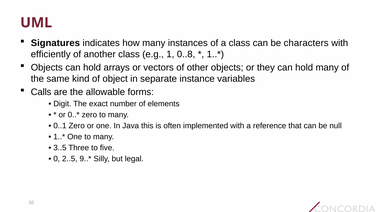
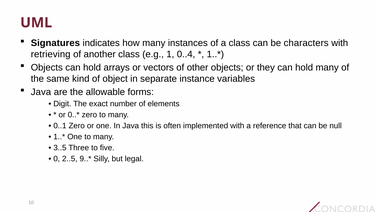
efficiently: efficiently -> retrieving
0..8: 0..8 -> 0..4
Calls at (41, 92): Calls -> Java
